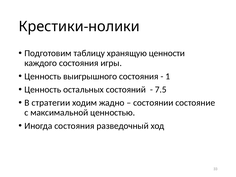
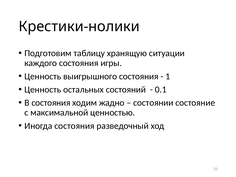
ценности: ценности -> ситуации
7.5: 7.5 -> 0.1
В стратегии: стратегии -> состояния
